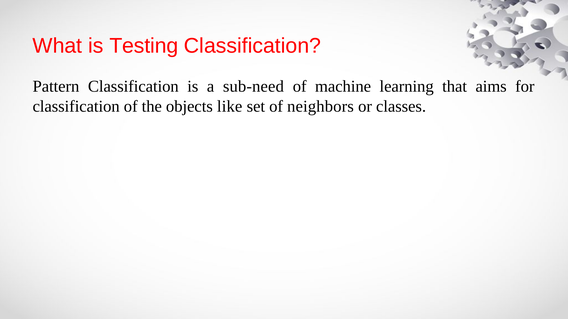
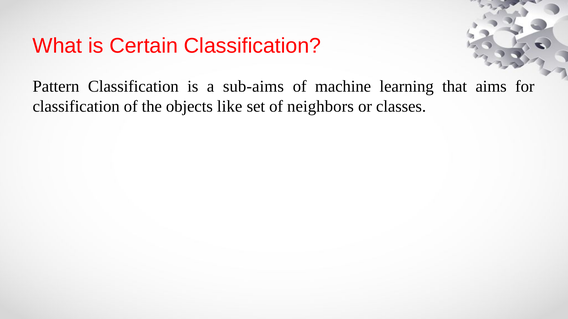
Testing: Testing -> Certain
sub-need: sub-need -> sub-aims
